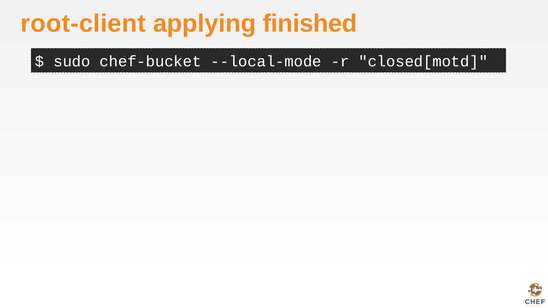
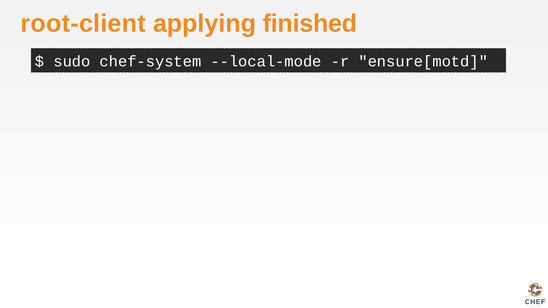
chef-bucket: chef-bucket -> chef-system
closed[motd: closed[motd -> ensure[motd
